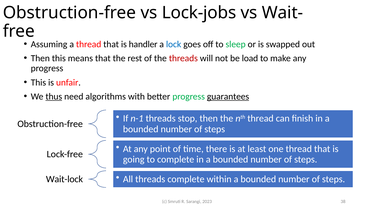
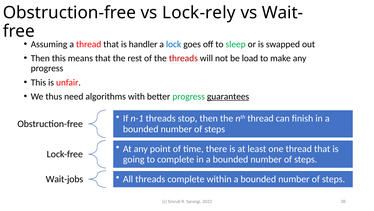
Lock-jobs: Lock-jobs -> Lock-rely
thus underline: present -> none
Wait-lock: Wait-lock -> Wait-jobs
